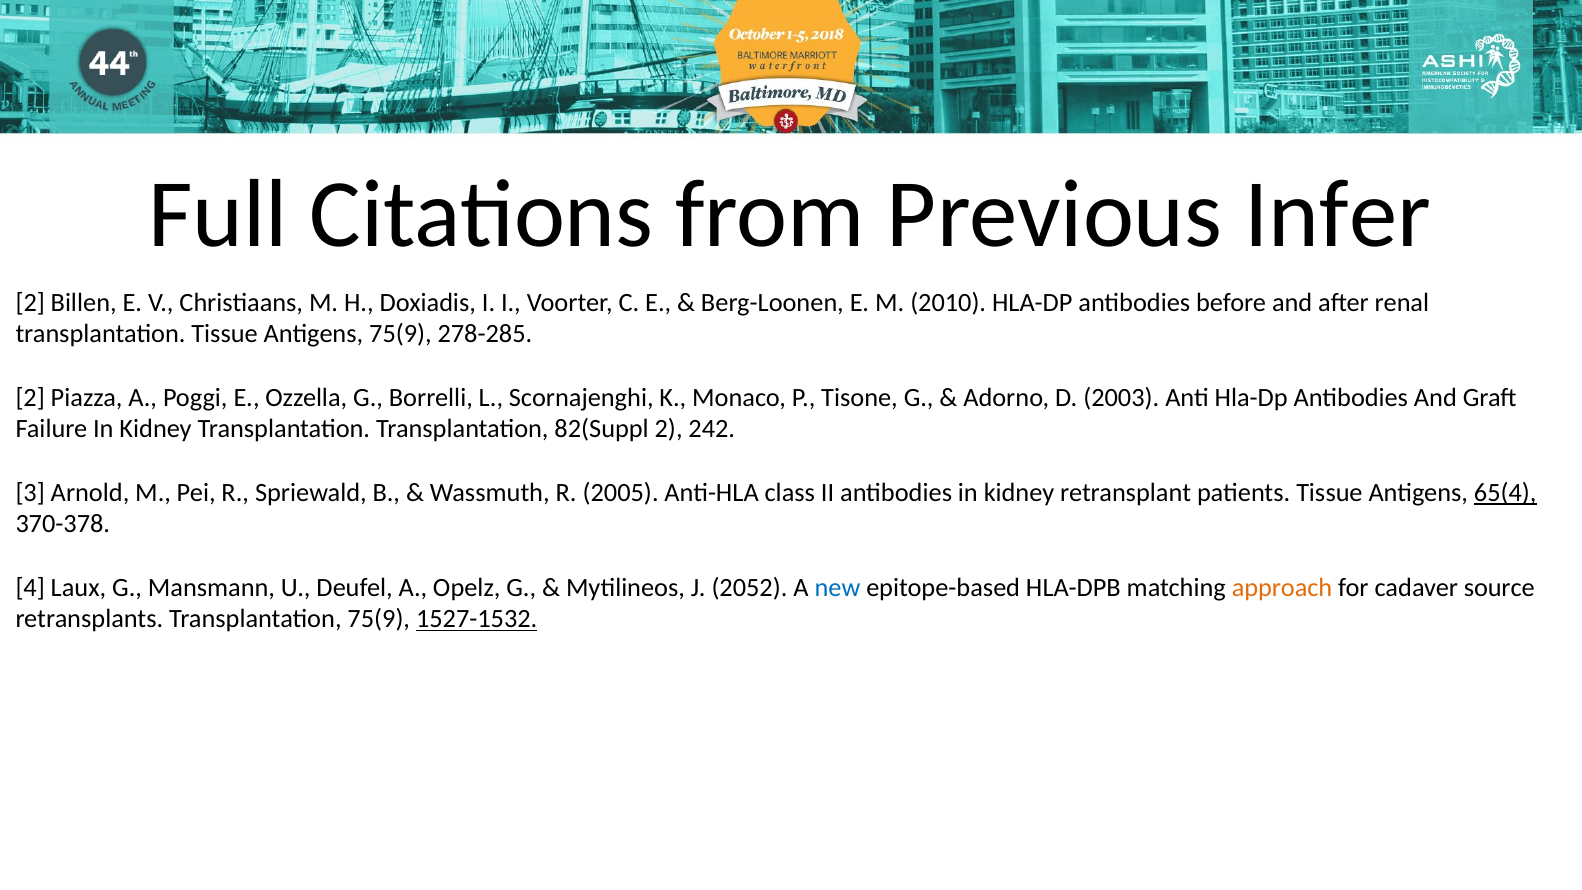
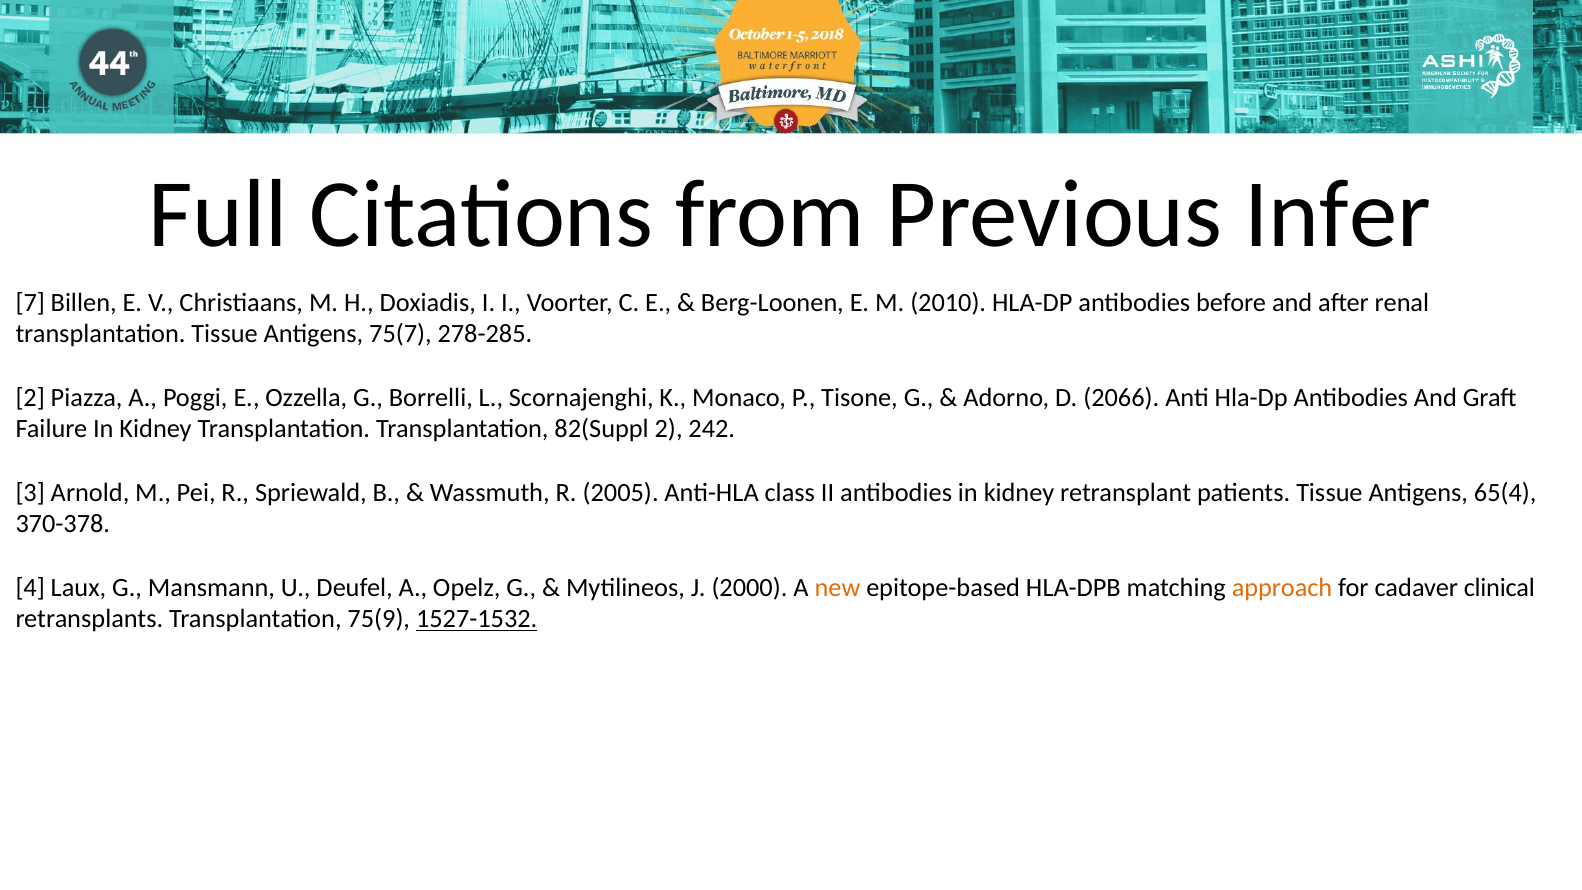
2 at (30, 303): 2 -> 7
Antigens 75(9: 75(9 -> 75(7
2003: 2003 -> 2066
65(4 underline: present -> none
2052: 2052 -> 2000
new colour: blue -> orange
source: source -> clinical
